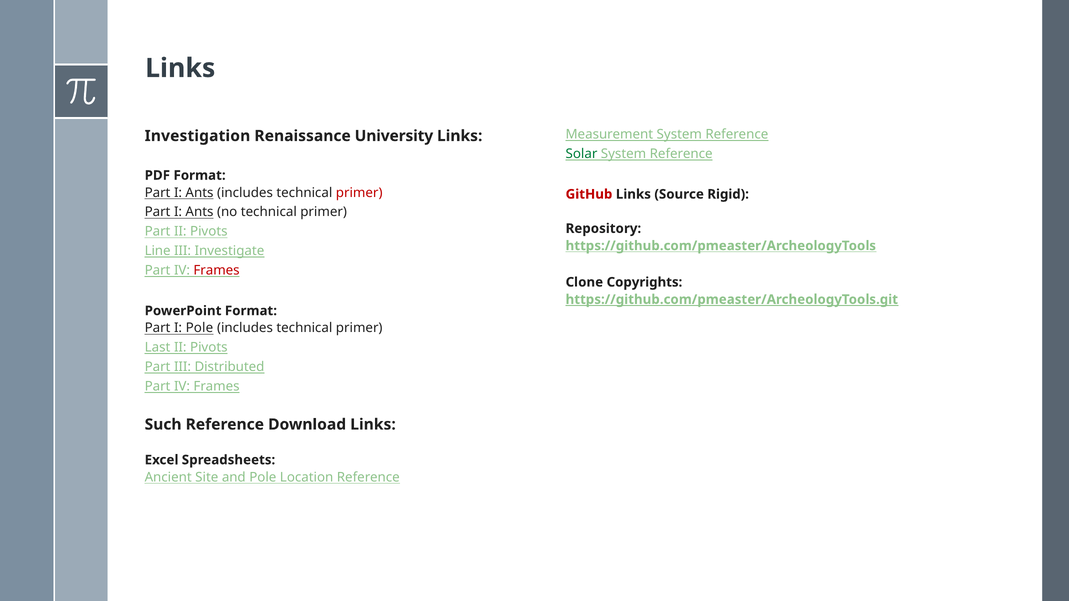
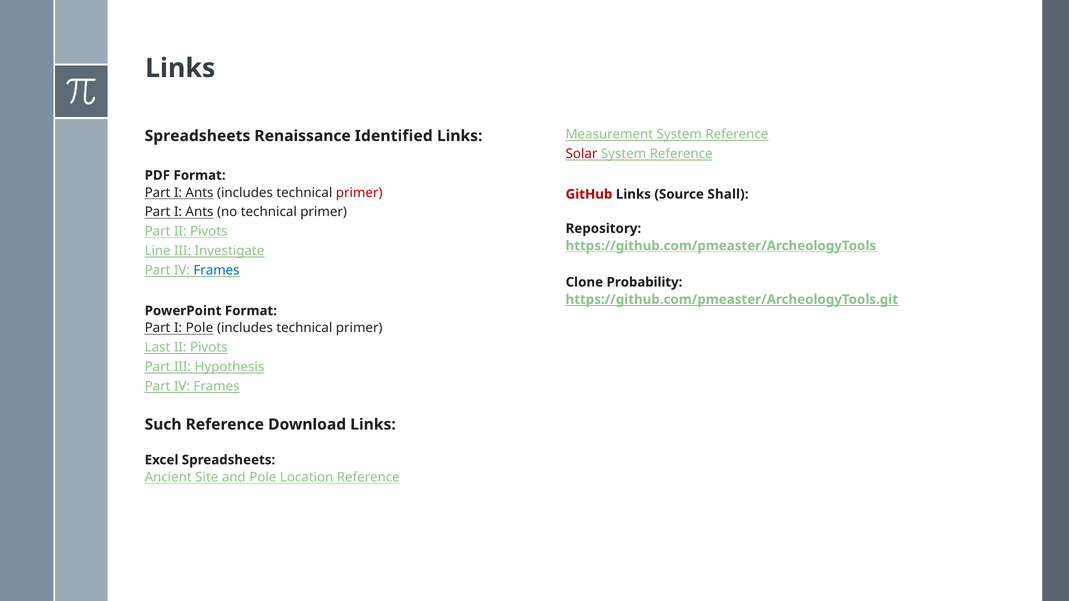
Investigation at (197, 136): Investigation -> Spreadsheets
University: University -> Identified
Solar colour: green -> red
Rigid: Rigid -> Shall
Frames at (217, 271) colour: red -> blue
Copyrights: Copyrights -> Probability
Distributed: Distributed -> Hypothesis
